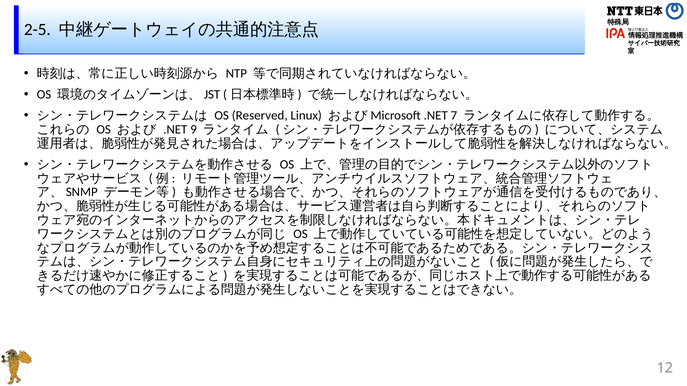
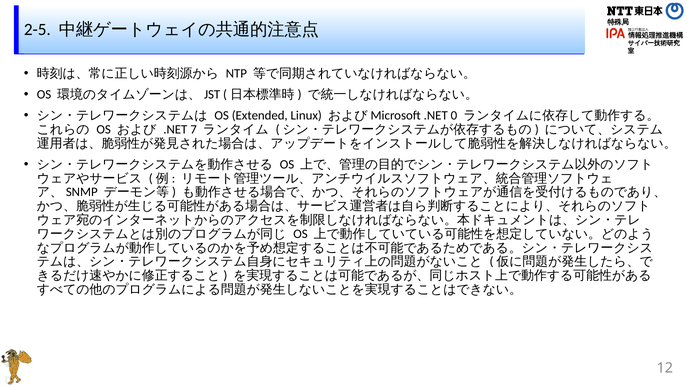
Reserved: Reserved -> Extended
7: 7 -> 0
9: 9 -> 7
